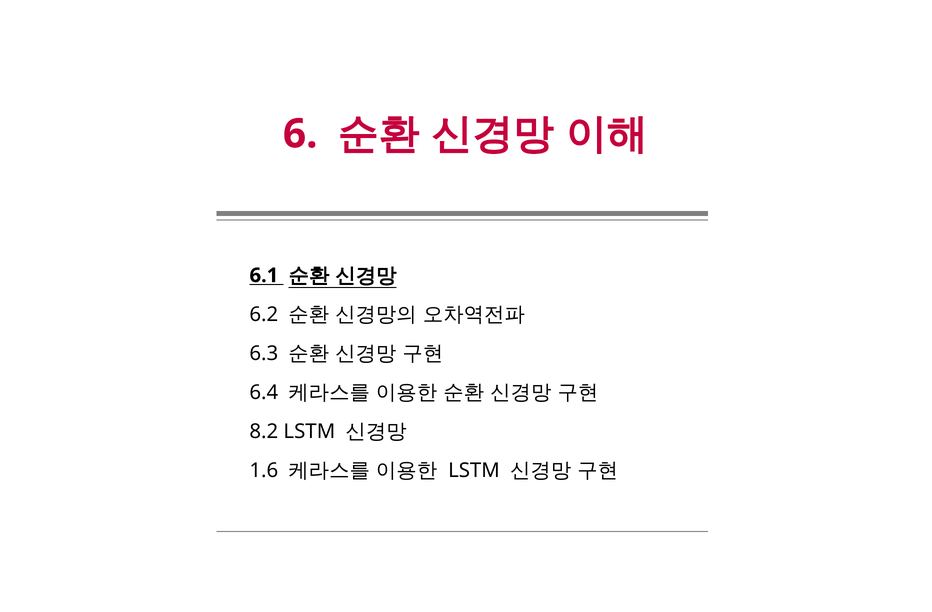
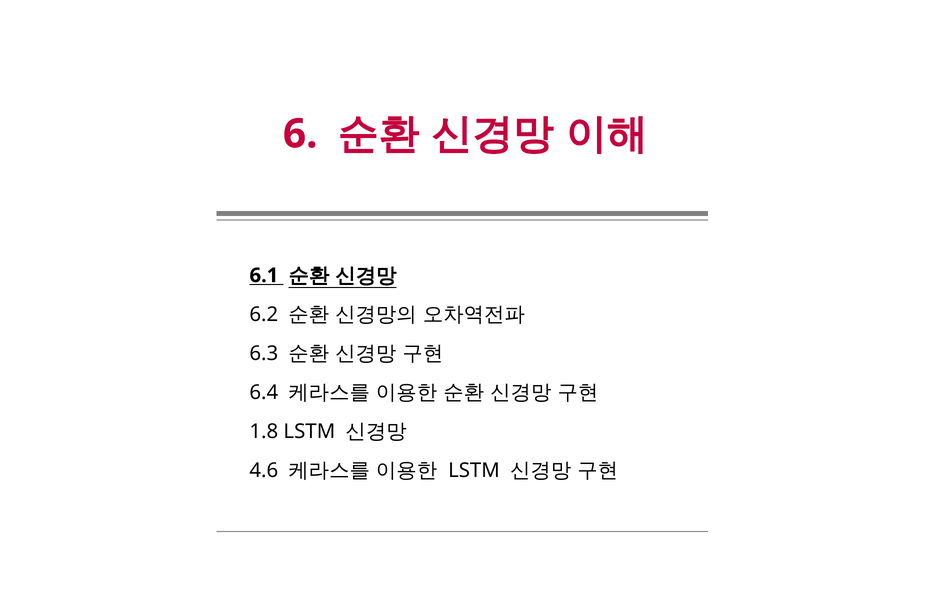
8.2: 8.2 -> 1.8
1.6: 1.6 -> 4.6
